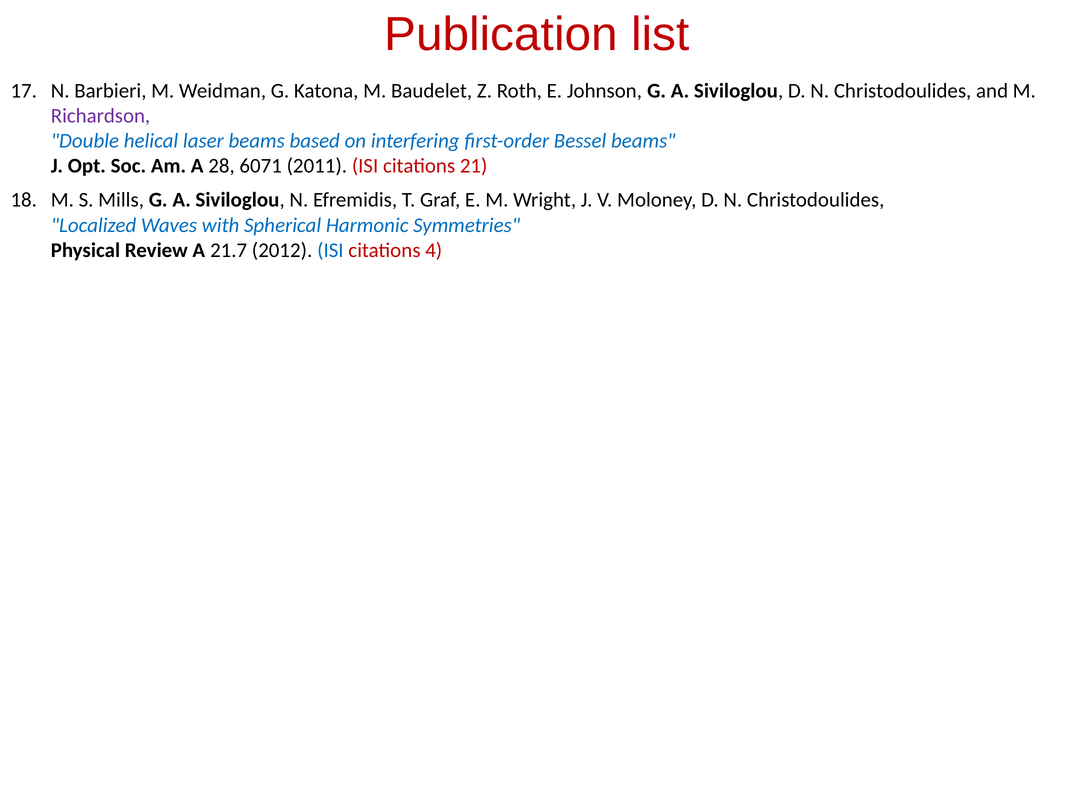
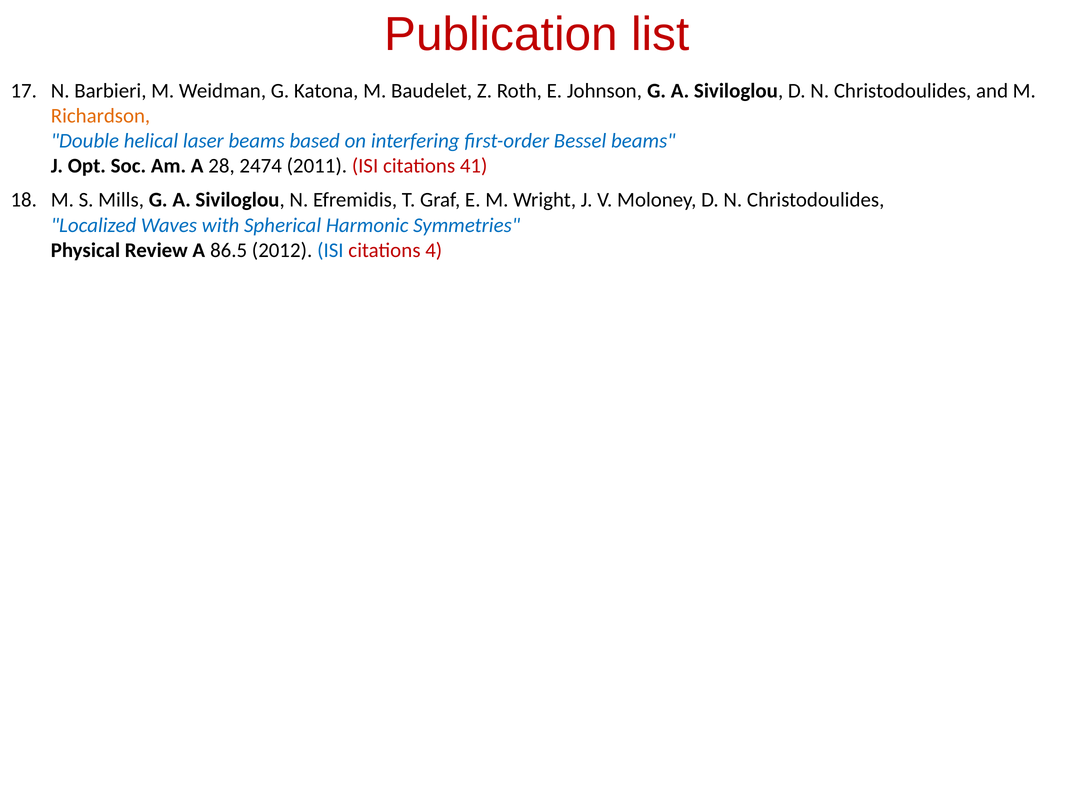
Richardson colour: purple -> orange
6071: 6071 -> 2474
21: 21 -> 41
21.7: 21.7 -> 86.5
